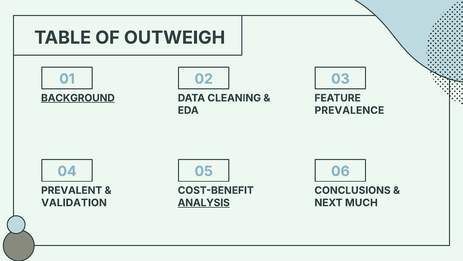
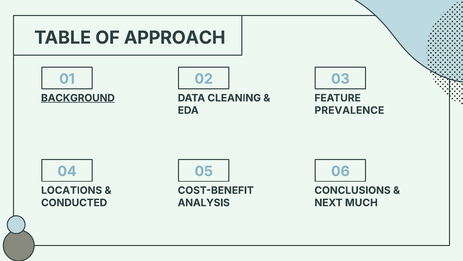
OUTWEIGH: OUTWEIGH -> APPROACH
PREVALENT: PREVALENT -> LOCATIONS
VALIDATION: VALIDATION -> CONDUCTED
ANALYSIS underline: present -> none
